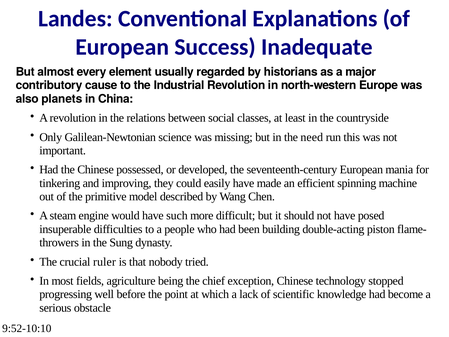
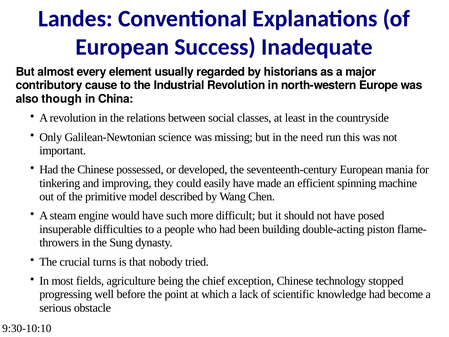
planets: planets -> though
ruler: ruler -> turns
9:52-10:10: 9:52-10:10 -> 9:30-10:10
